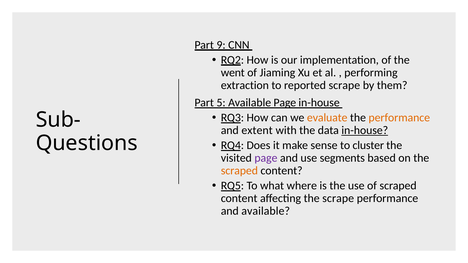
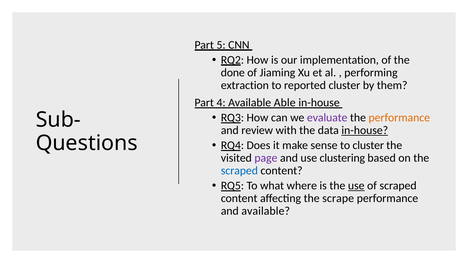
9: 9 -> 5
went: went -> done
reported scrape: scrape -> cluster
5: 5 -> 4
Available Page: Page -> Able
evaluate colour: orange -> purple
extent: extent -> review
segments: segments -> clustering
scraped at (239, 171) colour: orange -> blue
use at (356, 186) underline: none -> present
